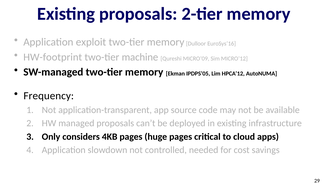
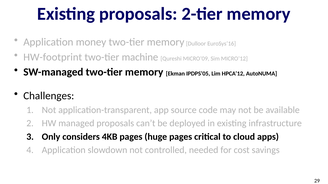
exploit: exploit -> money
Frequency: Frequency -> Challenges
